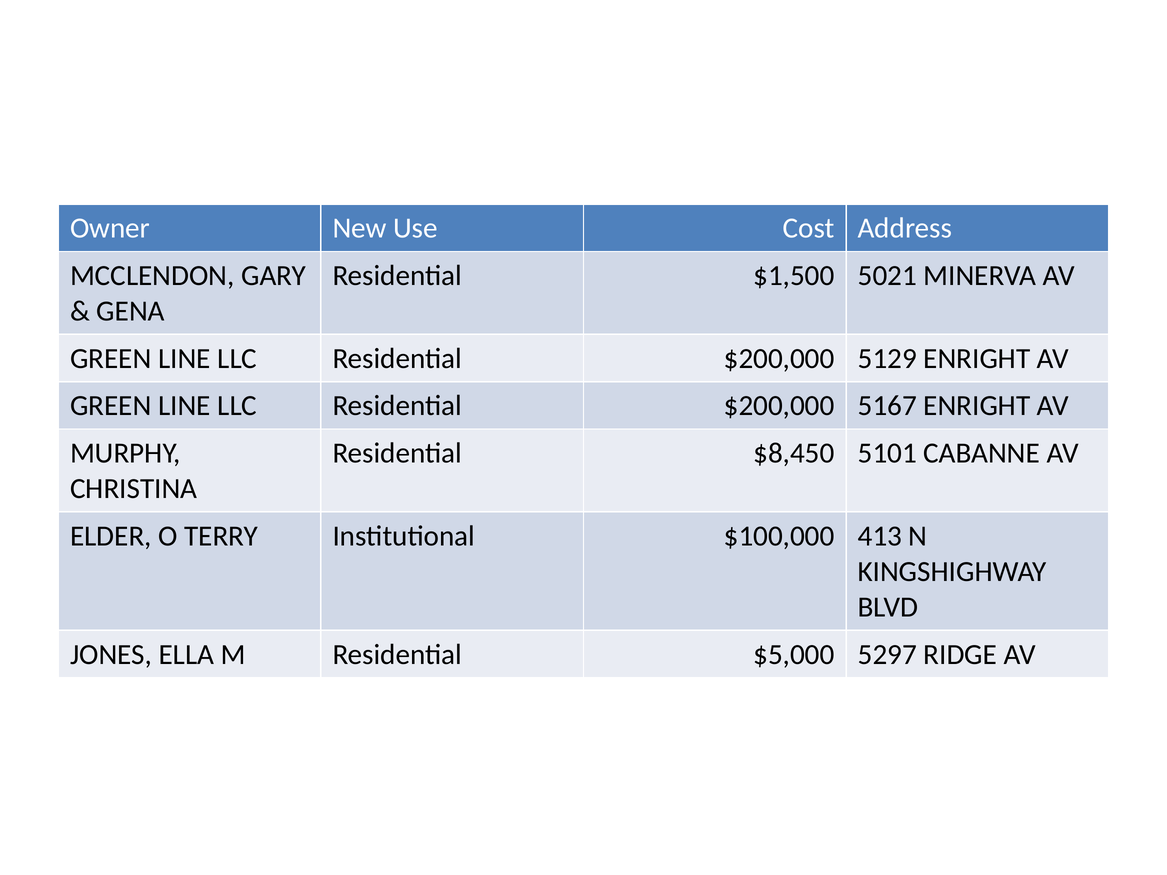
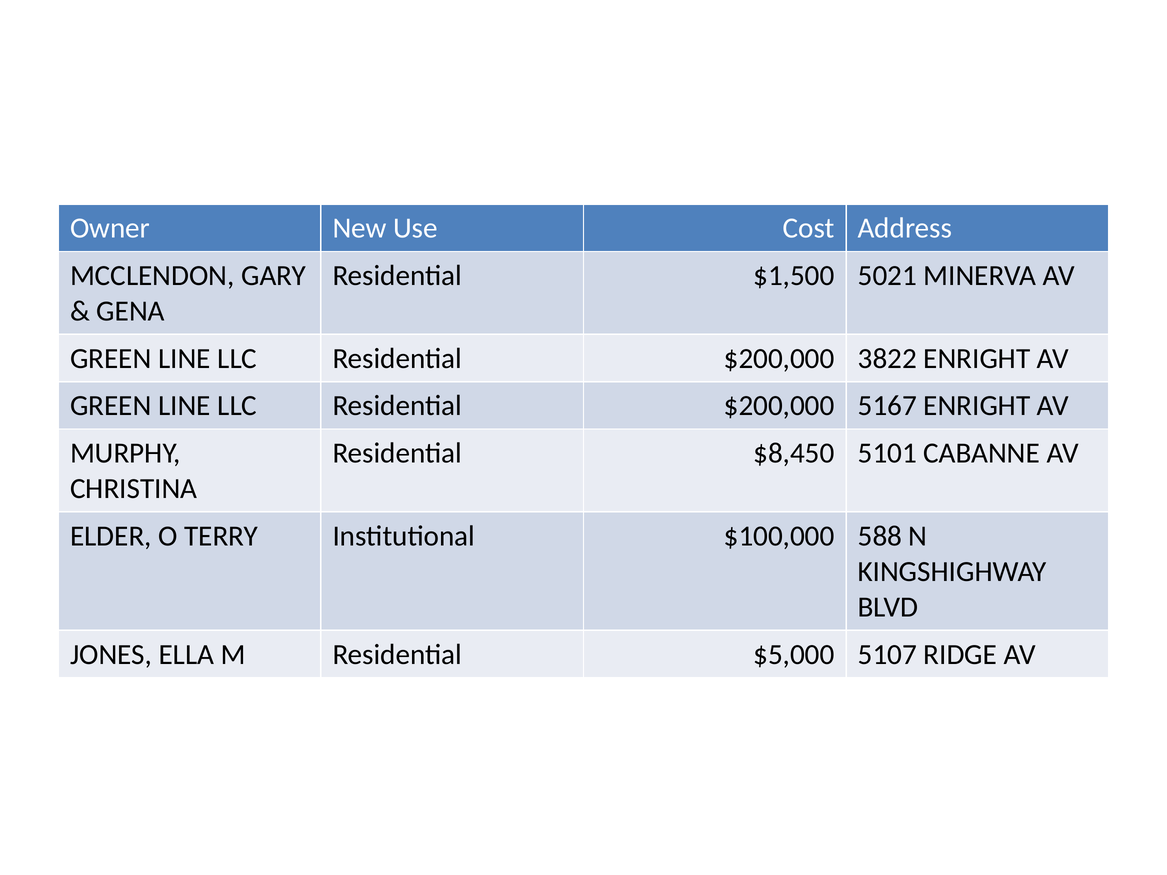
5129: 5129 -> 3822
413: 413 -> 588
5297: 5297 -> 5107
